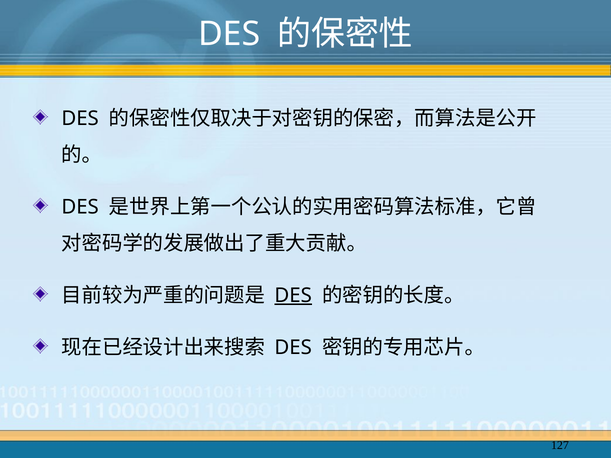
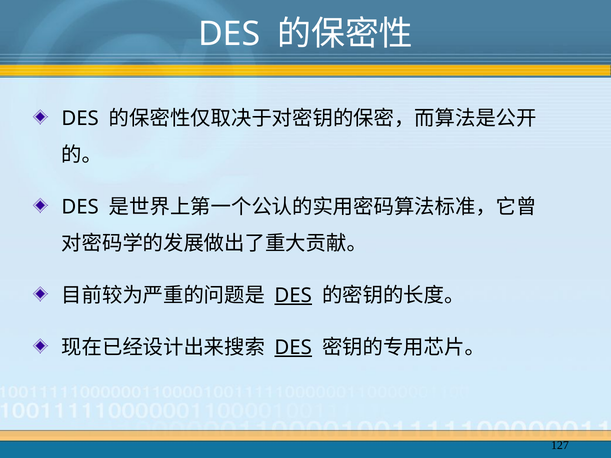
DES at (293, 348) underline: none -> present
